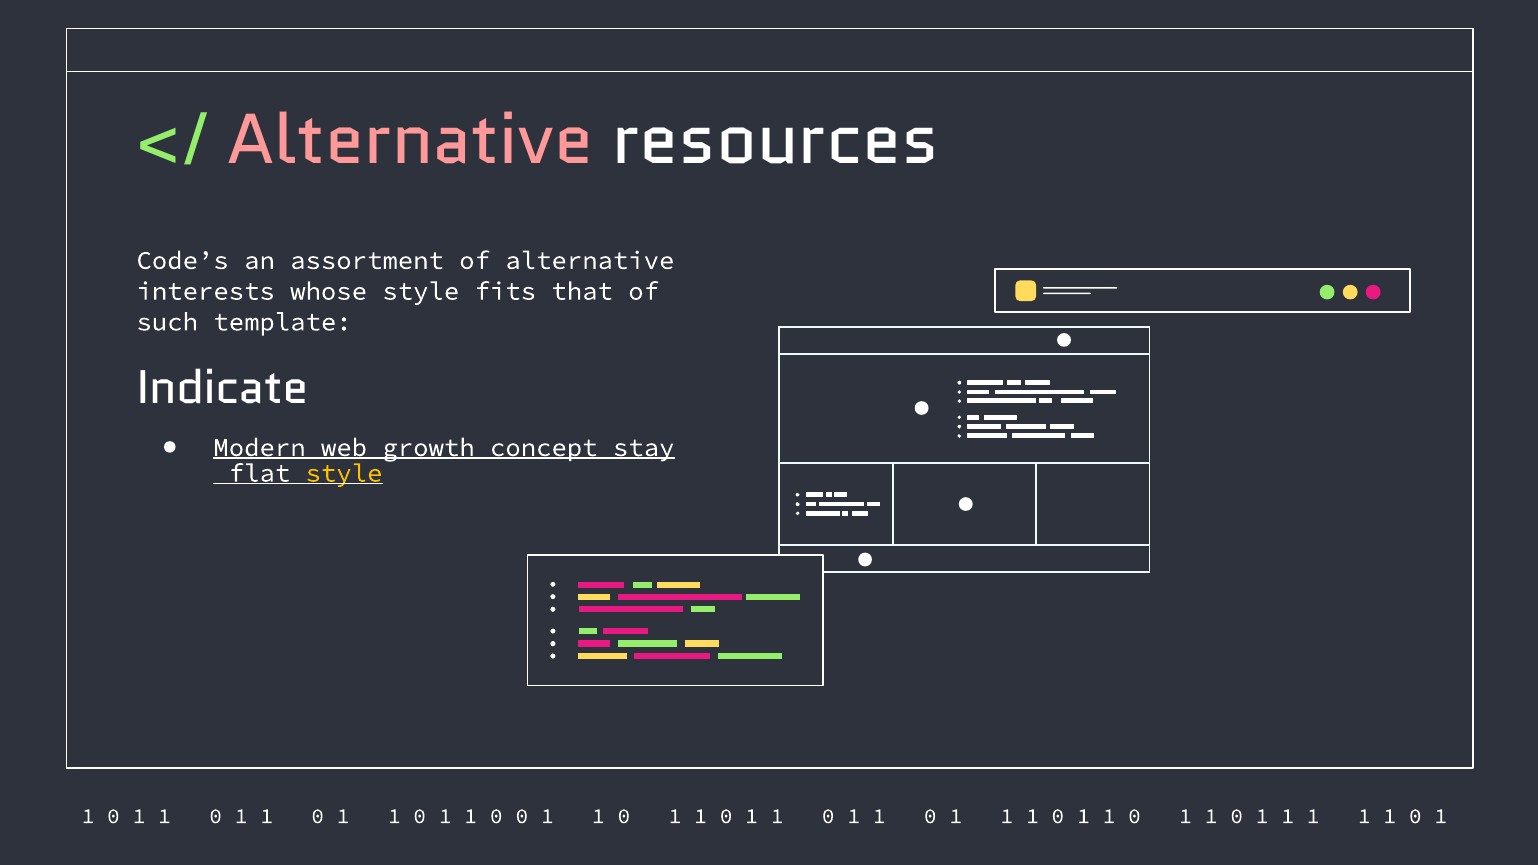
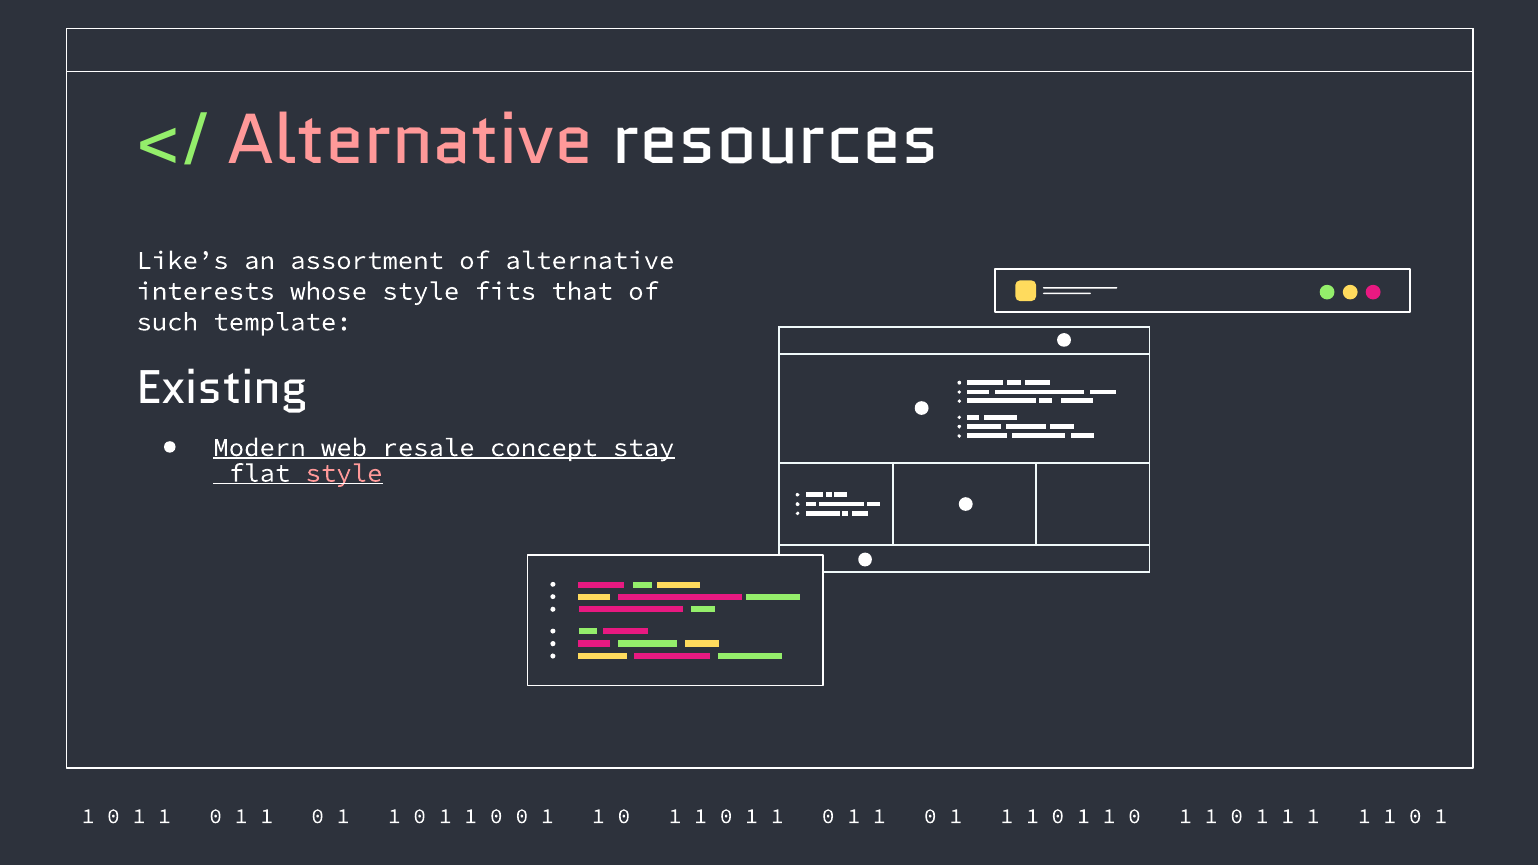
Code’s: Code’s -> Like’s
Indicate: Indicate -> Existing
growth: growth -> resale
style at (344, 473) colour: yellow -> pink
